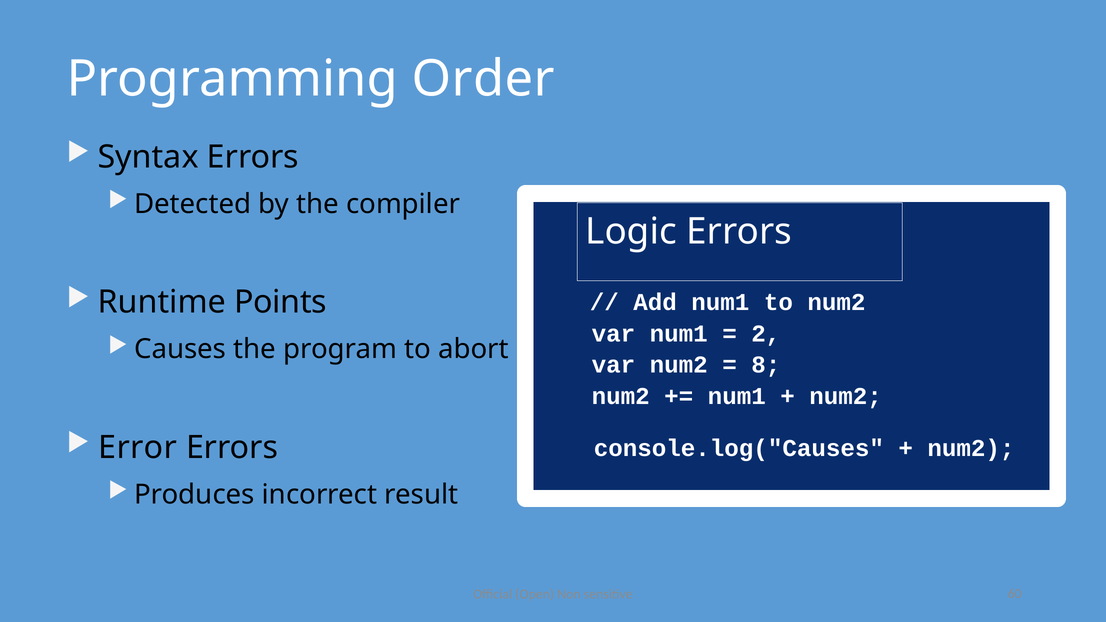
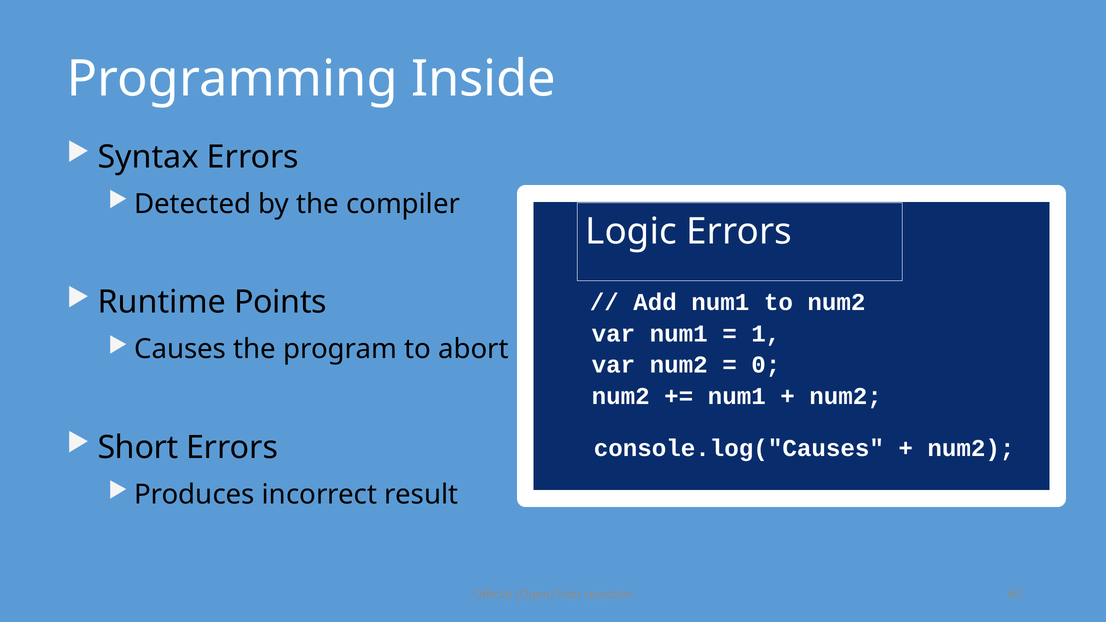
Order: Order -> Inside
2: 2 -> 1
8: 8 -> 0
Error: Error -> Short
